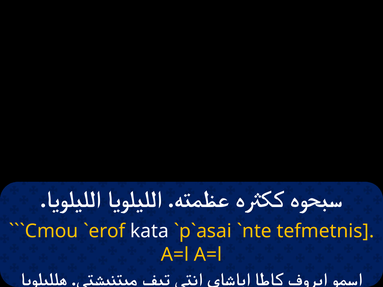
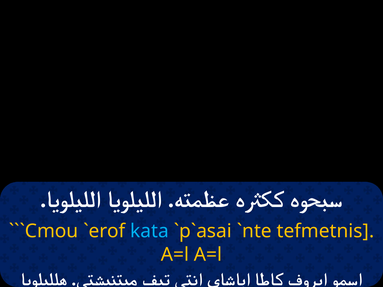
kata colour: white -> light blue
